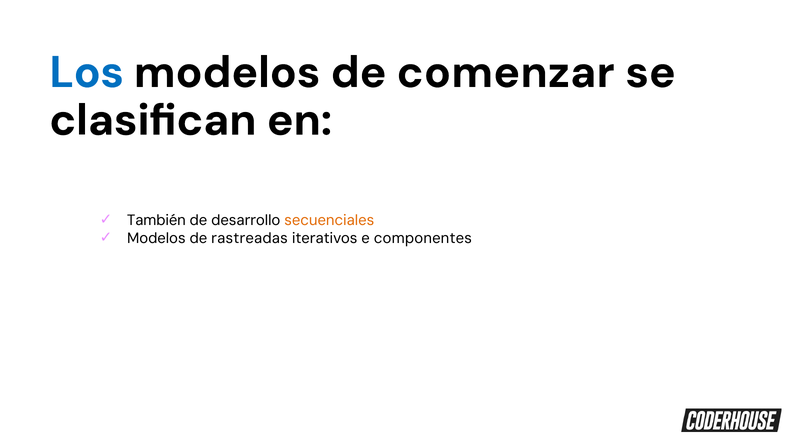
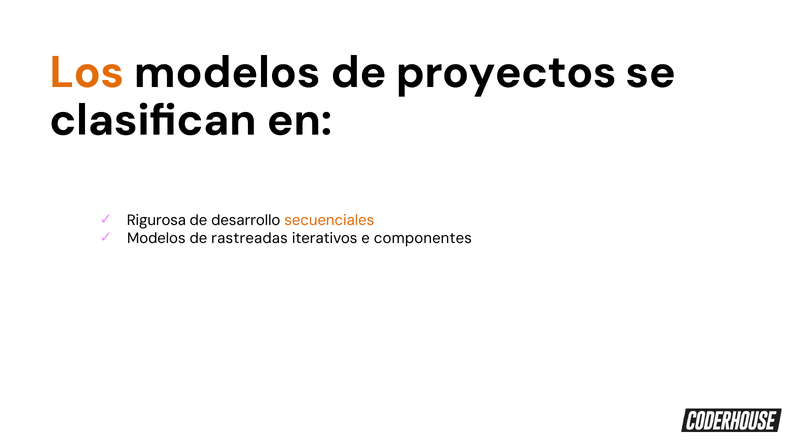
Los colour: blue -> orange
comenzar: comenzar -> proyectos
También: También -> Rigurosa
